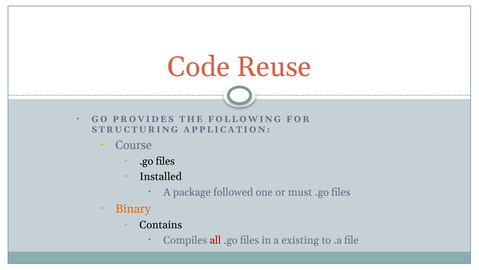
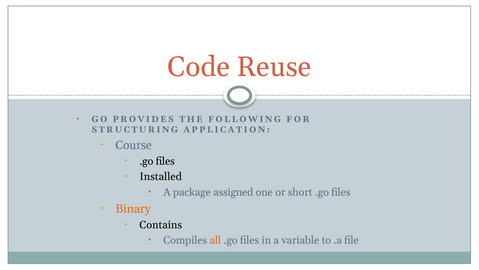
followed: followed -> assigned
must: must -> short
all colour: red -> orange
existing: existing -> variable
